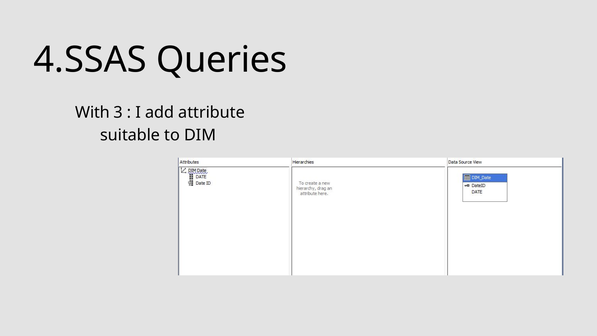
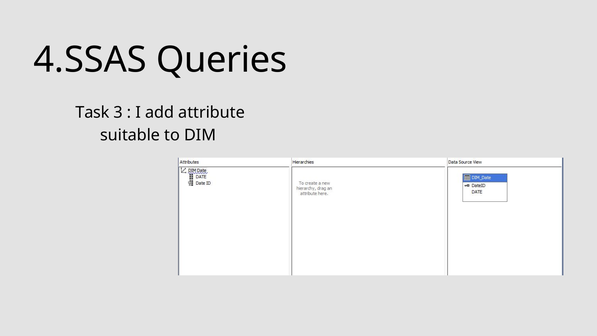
With: With -> Task
